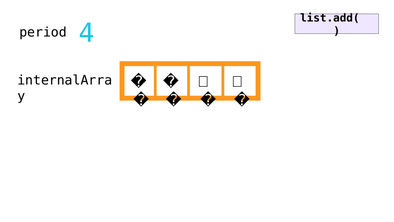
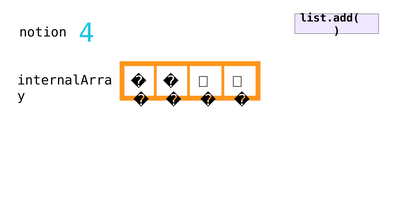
period: period -> notion
